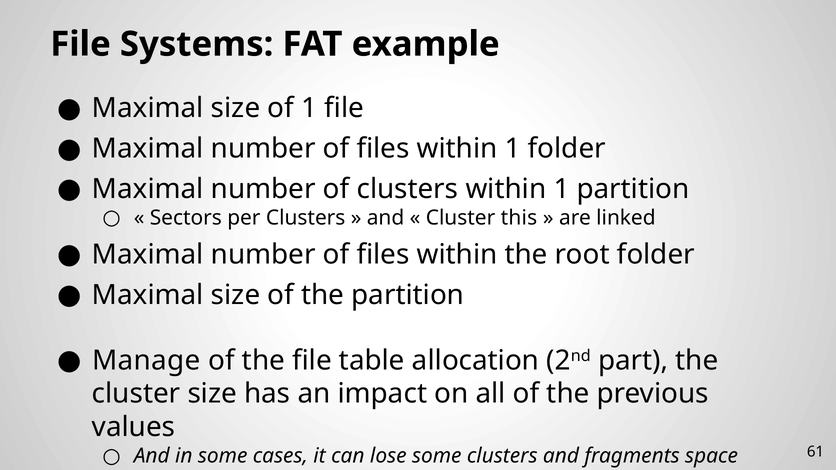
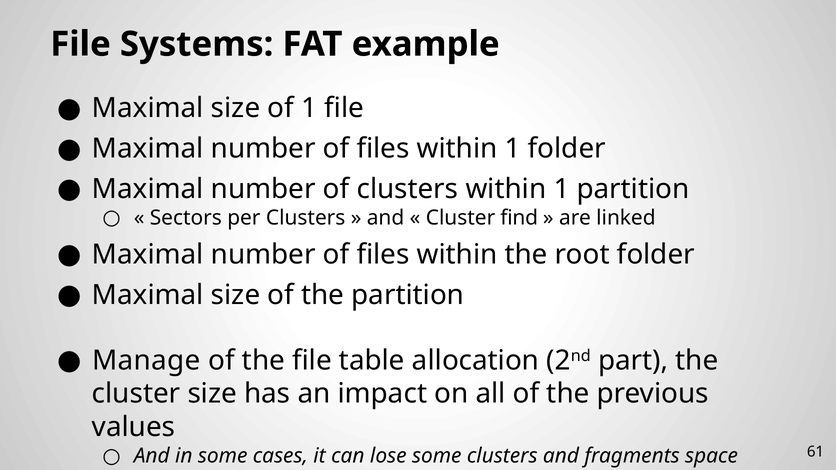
this: this -> find
